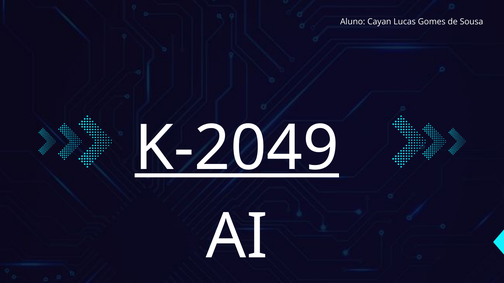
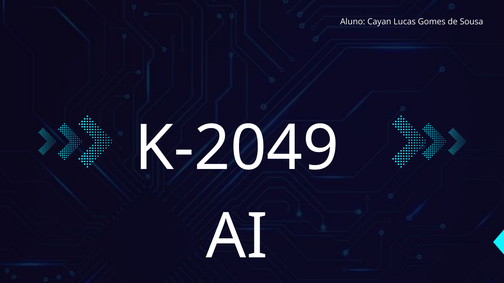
K-2049 underline: present -> none
